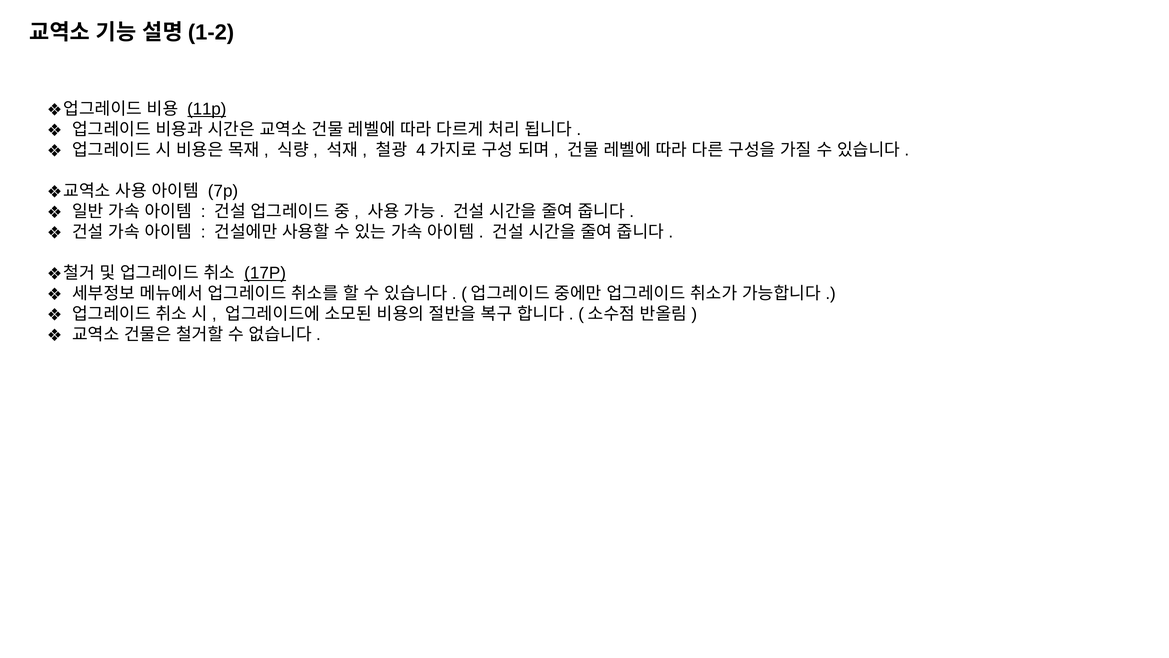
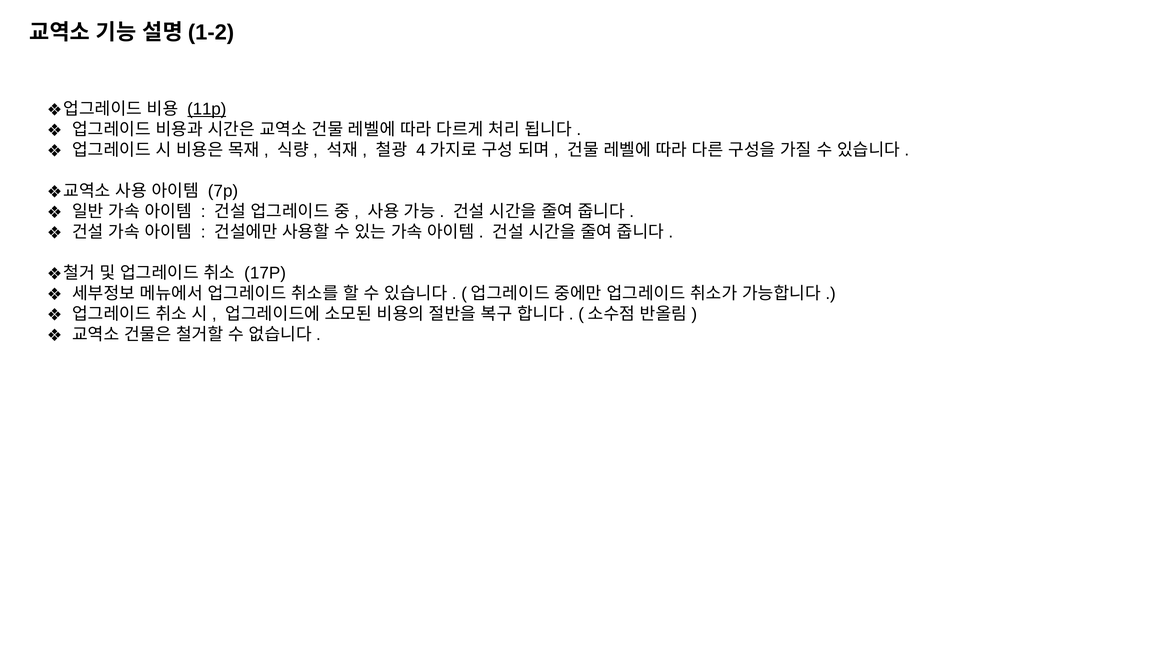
17P underline: present -> none
